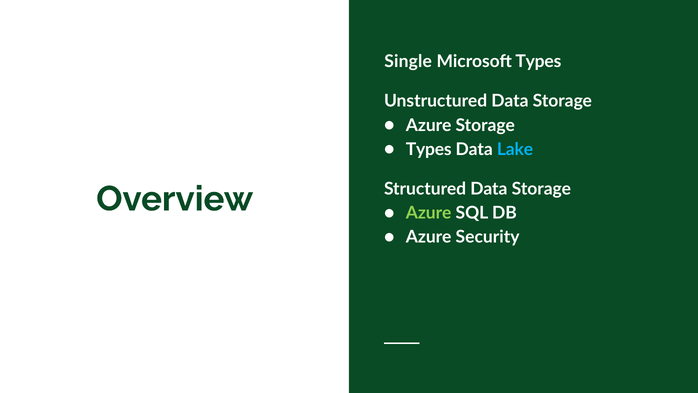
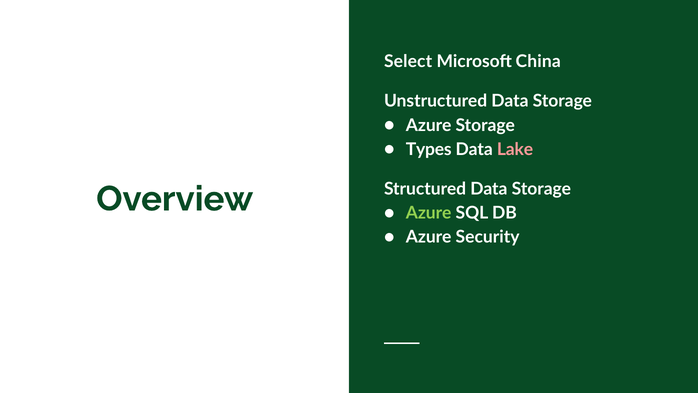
Single: Single -> Select
Microsoft Types: Types -> China
Lake colour: light blue -> pink
